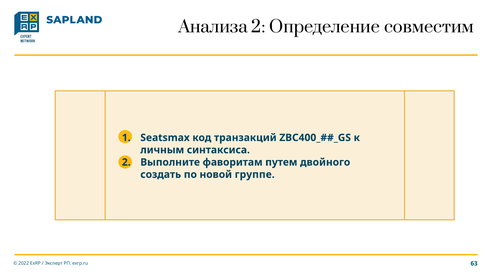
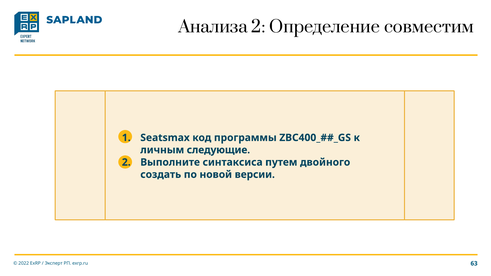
транзакций: транзакций -> программы
синтаксиса: синтаксиса -> следующие
фаворитам: фаворитам -> синтаксиса
группе: группе -> версии
